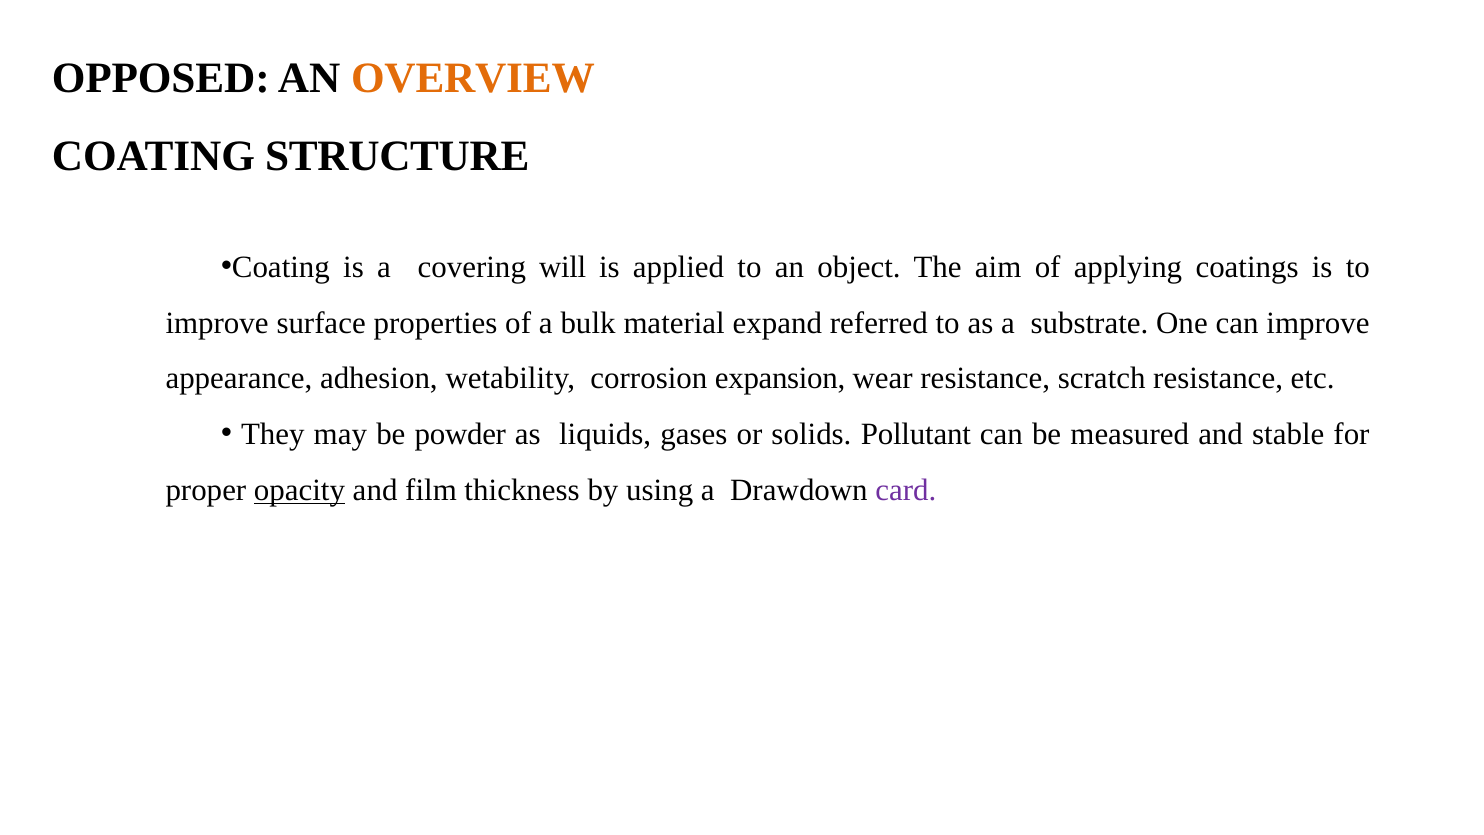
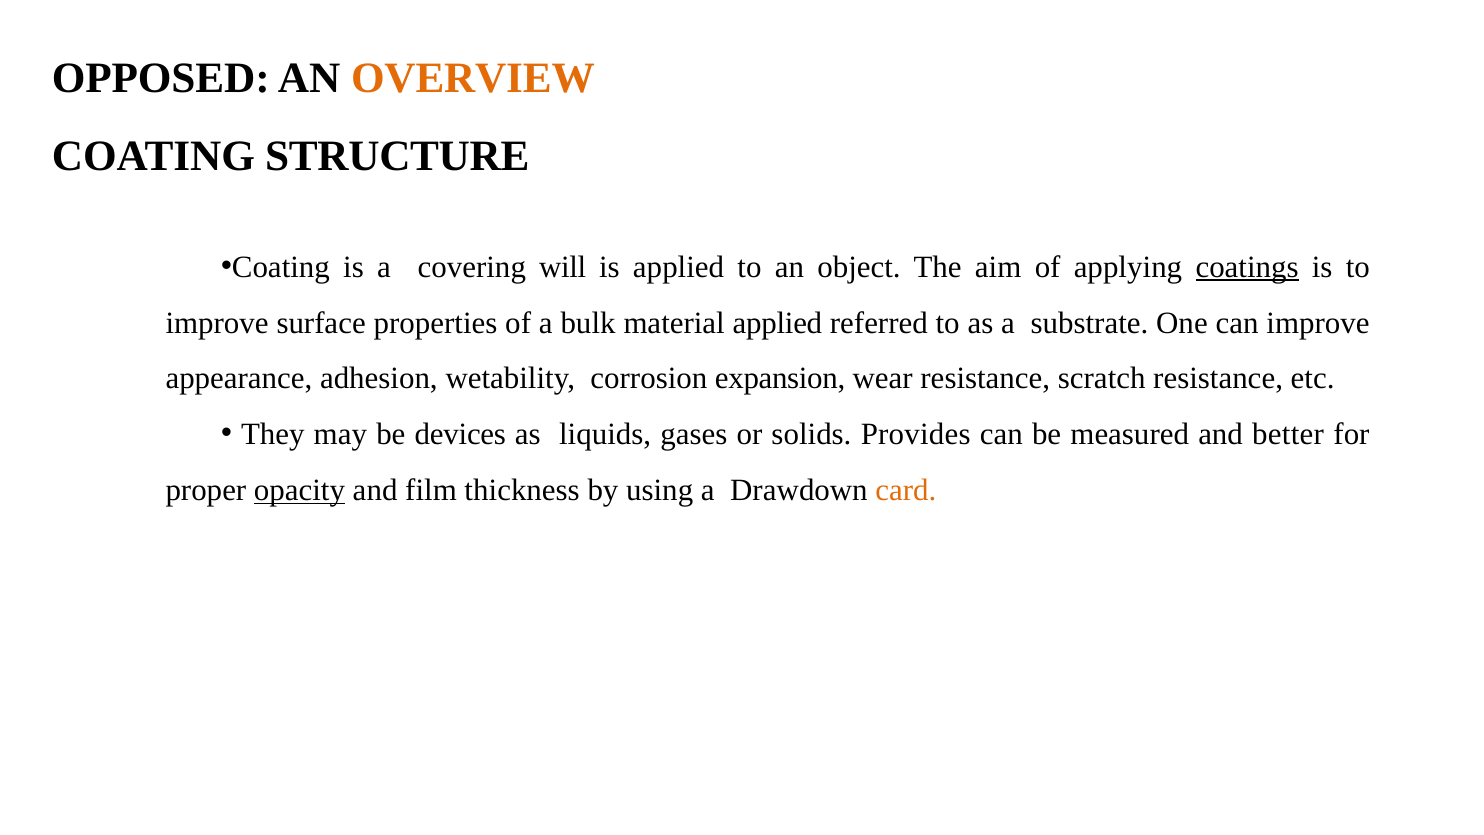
coatings underline: none -> present
material expand: expand -> applied
powder: powder -> devices
Pollutant: Pollutant -> Provides
stable: stable -> better
card colour: purple -> orange
